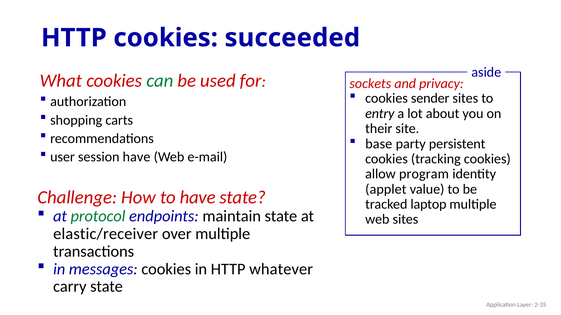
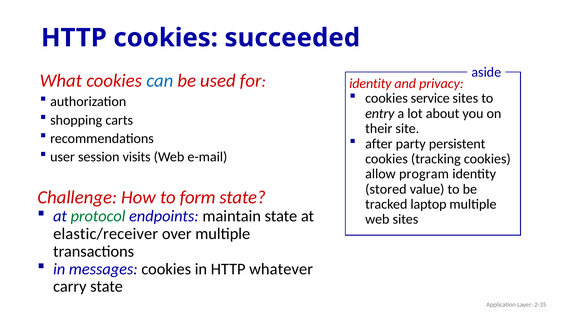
can colour: green -> blue
sockets at (370, 84): sockets -> identity
sender: sender -> service
base: base -> after
session have: have -> visits
applet: applet -> stored
to have: have -> form
